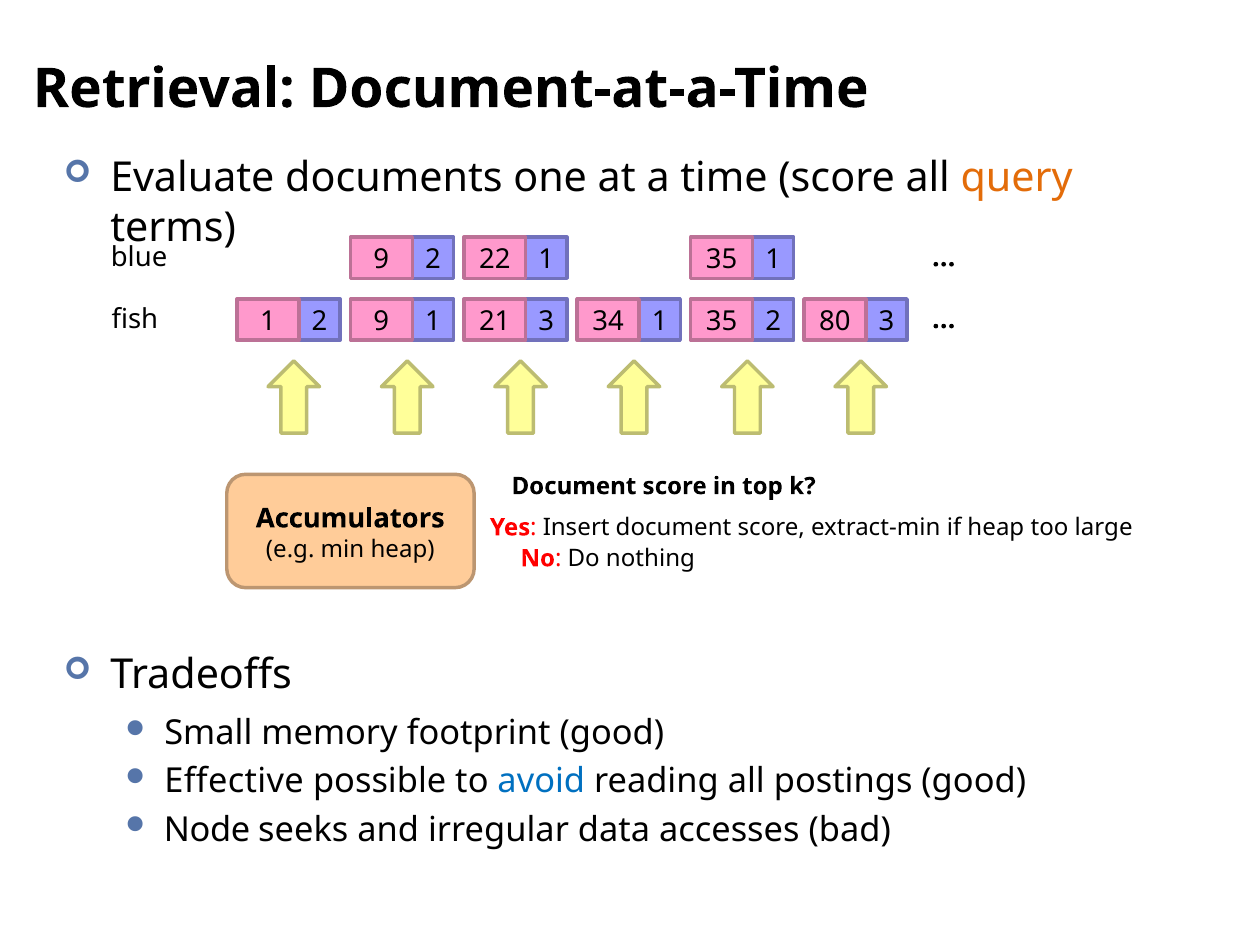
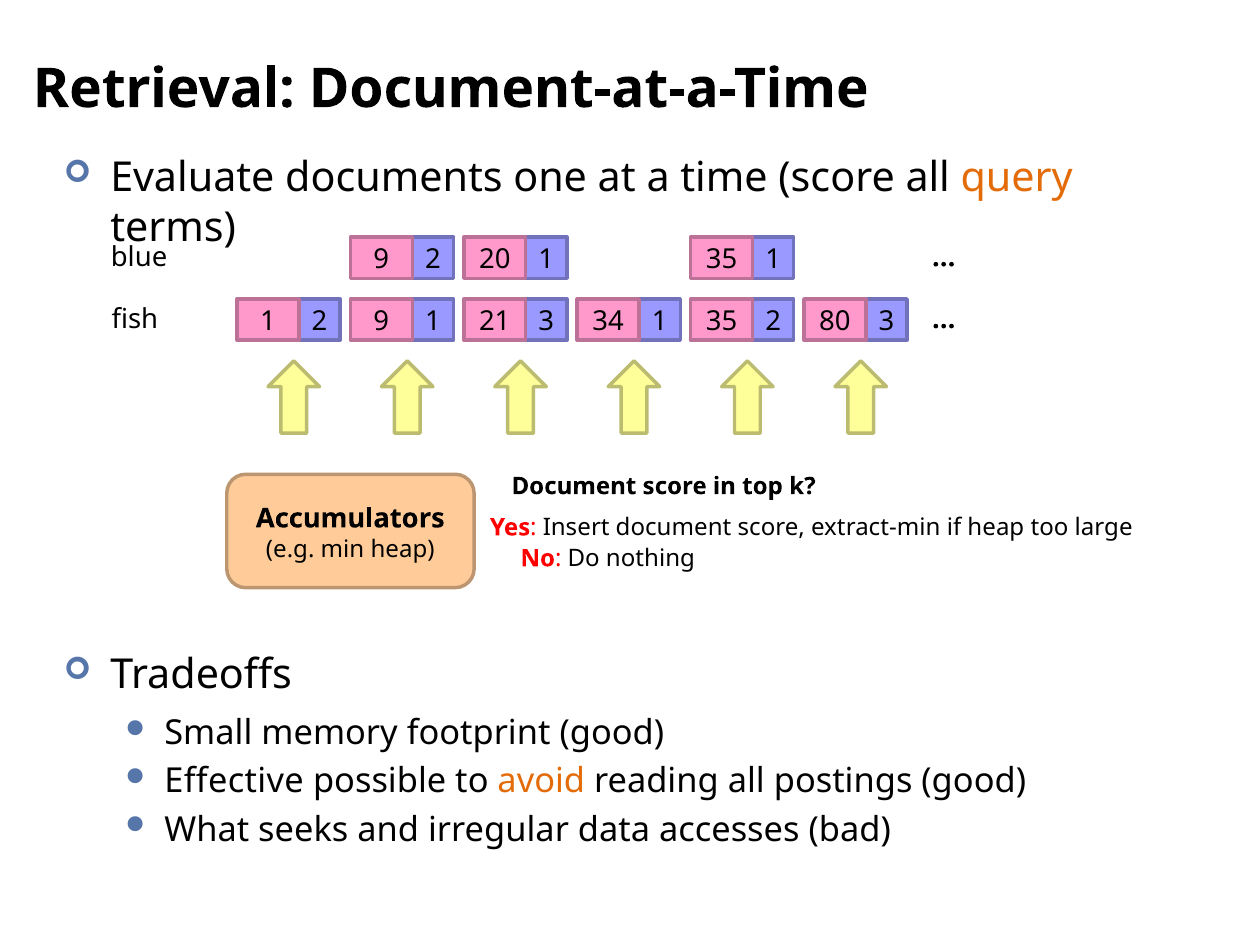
22: 22 -> 20
avoid colour: blue -> orange
Node: Node -> What
